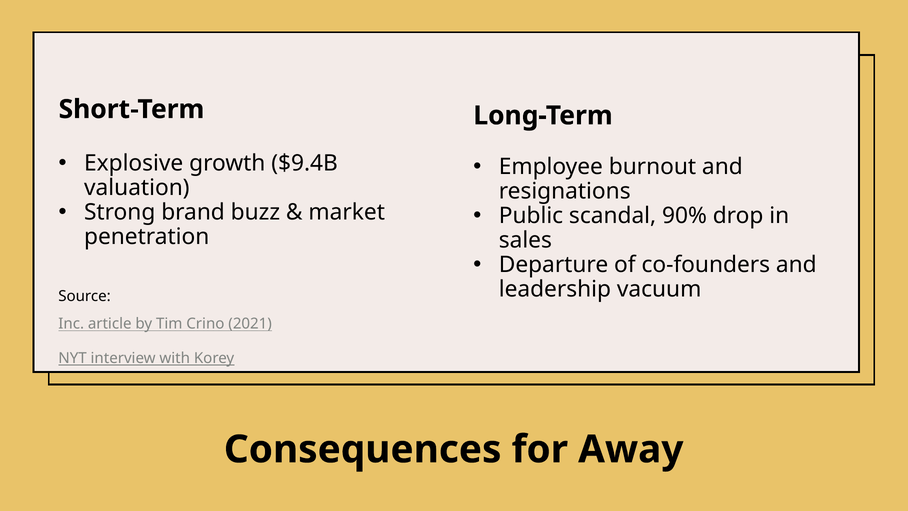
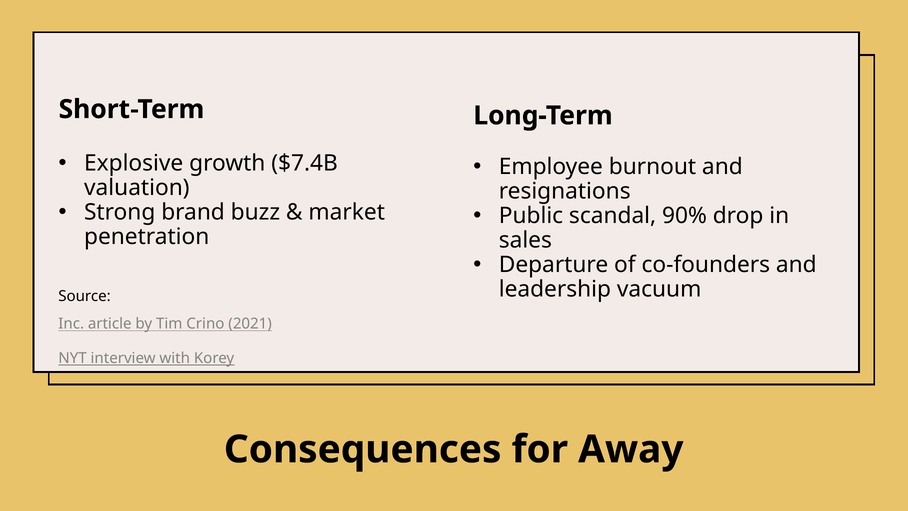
$9.4B: $9.4B -> $7.4B
